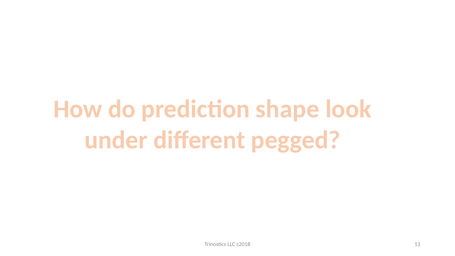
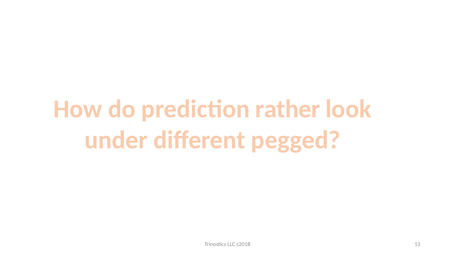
shape: shape -> rather
